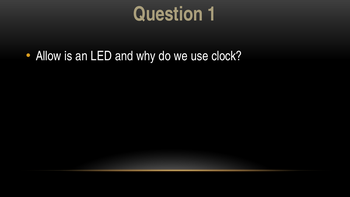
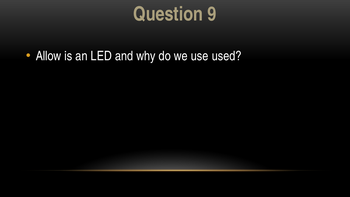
1: 1 -> 9
clock: clock -> used
